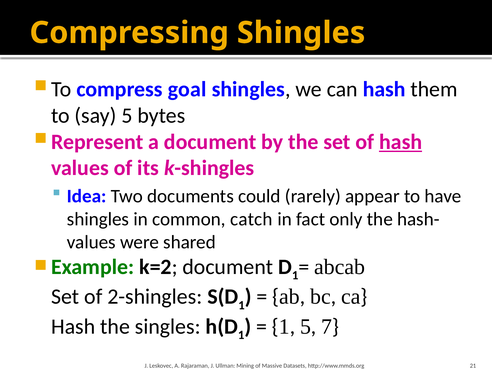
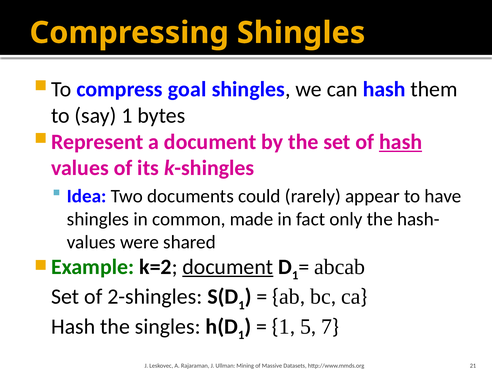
say 5: 5 -> 1
catch: catch -> made
document at (228, 267) underline: none -> present
